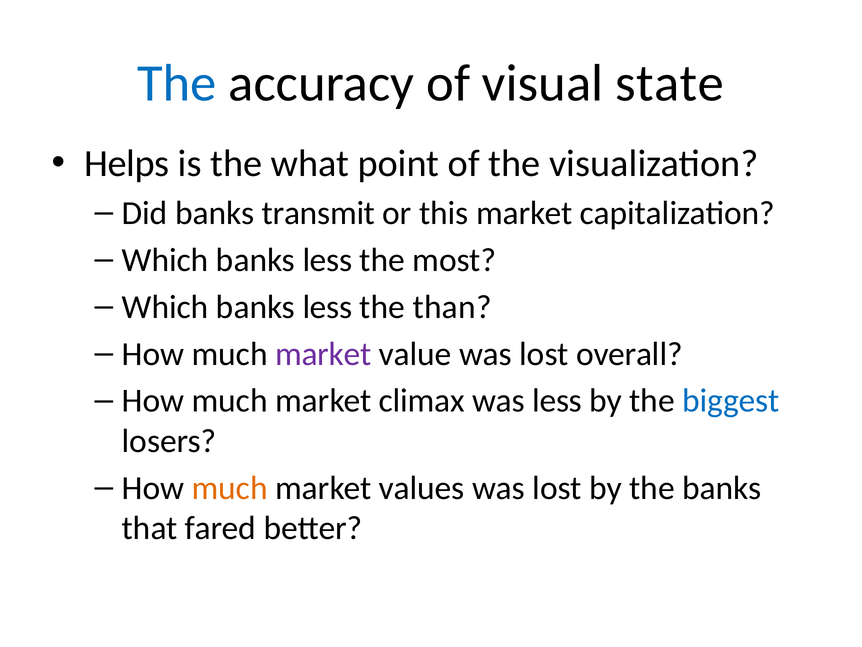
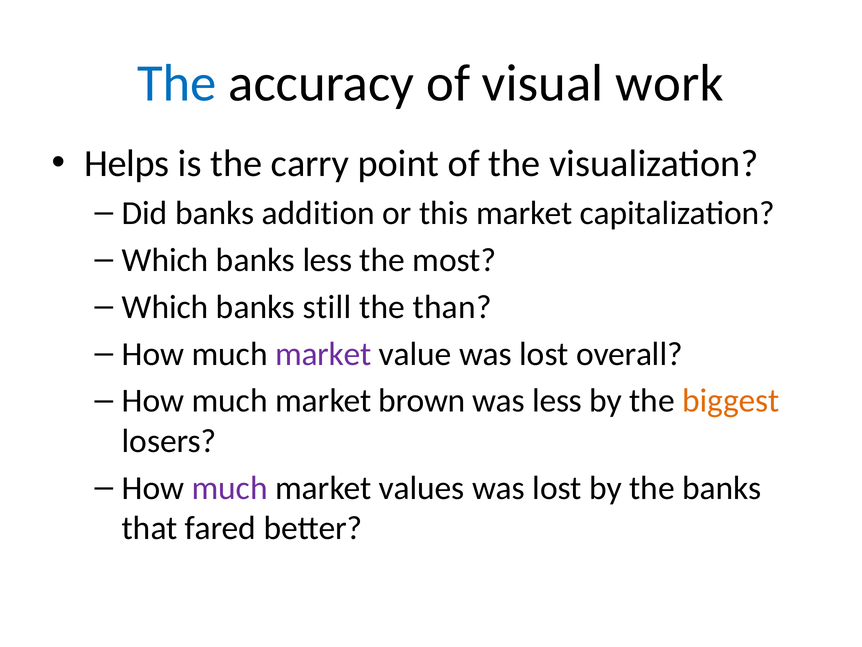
state: state -> work
what: what -> carry
transmit: transmit -> addition
less at (327, 307): less -> still
climax: climax -> brown
biggest colour: blue -> orange
much at (230, 488) colour: orange -> purple
